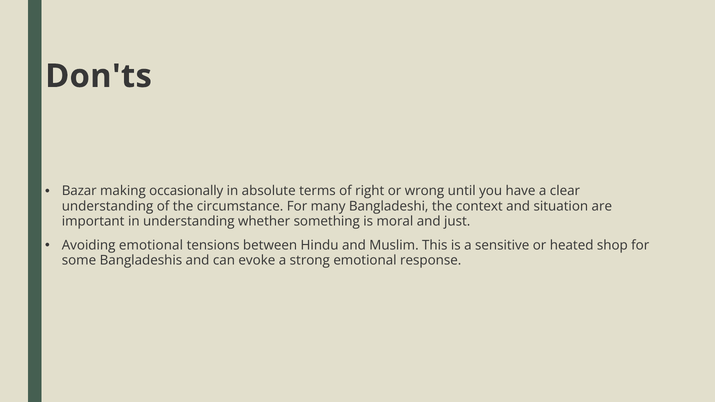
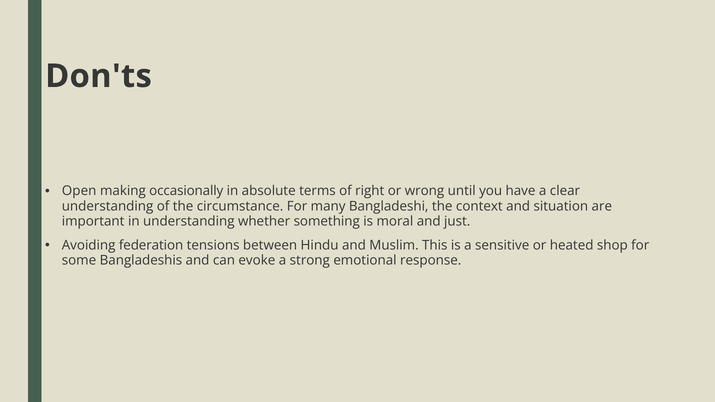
Bazar: Bazar -> Open
Avoiding emotional: emotional -> federation
